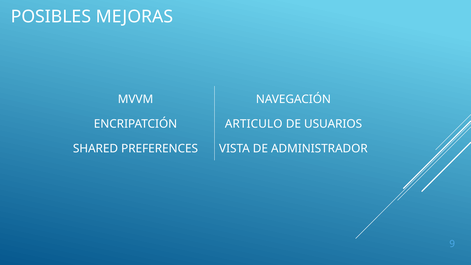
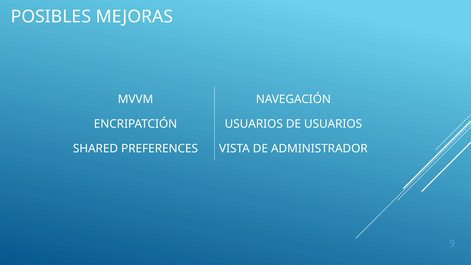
ENCRIPATCIÓN ARTICULO: ARTICULO -> USUARIOS
